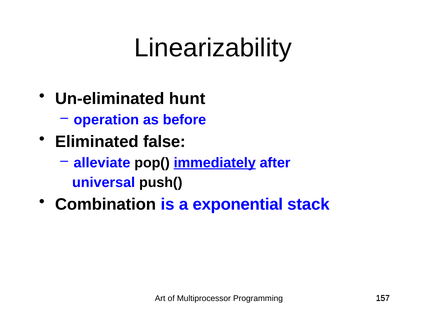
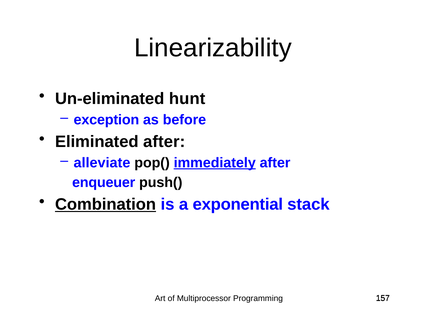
operation: operation -> exception
Eliminated false: false -> after
universal: universal -> enqueuer
Combination underline: none -> present
